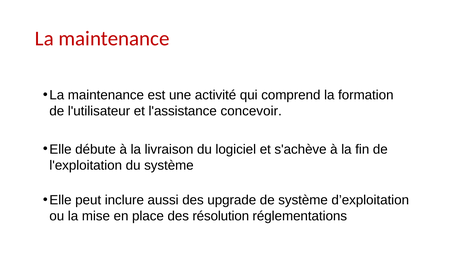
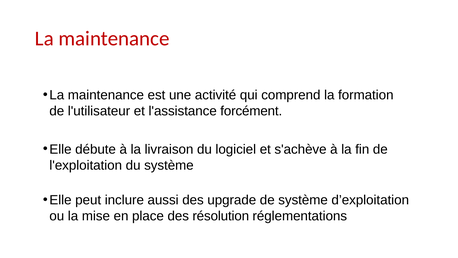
concevoir: concevoir -> forcément
